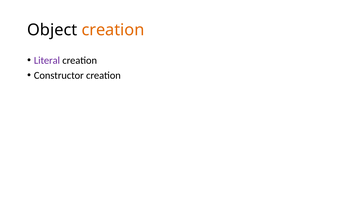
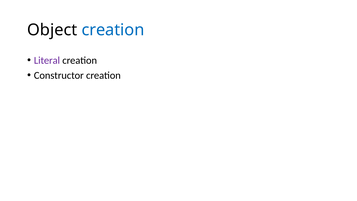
creation at (113, 30) colour: orange -> blue
